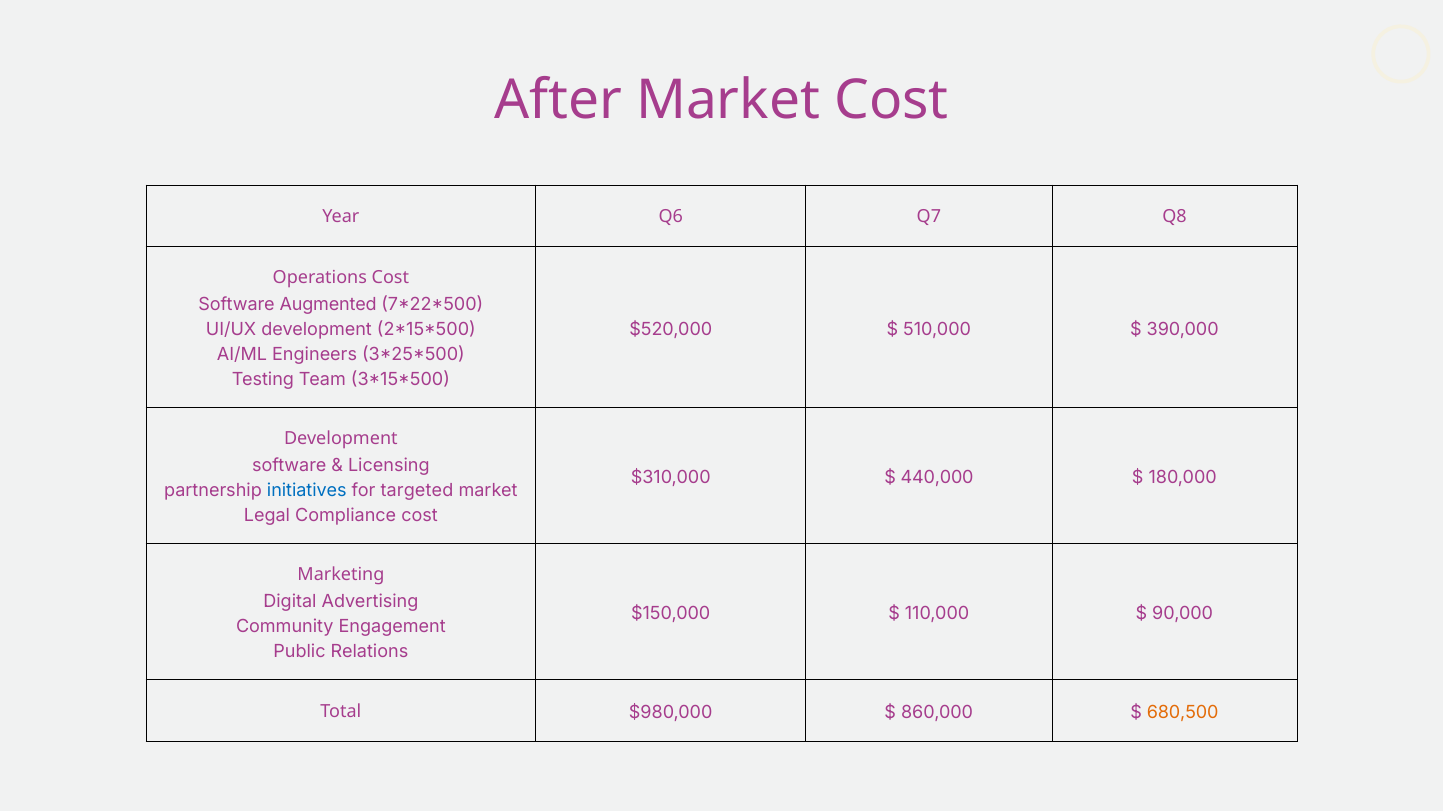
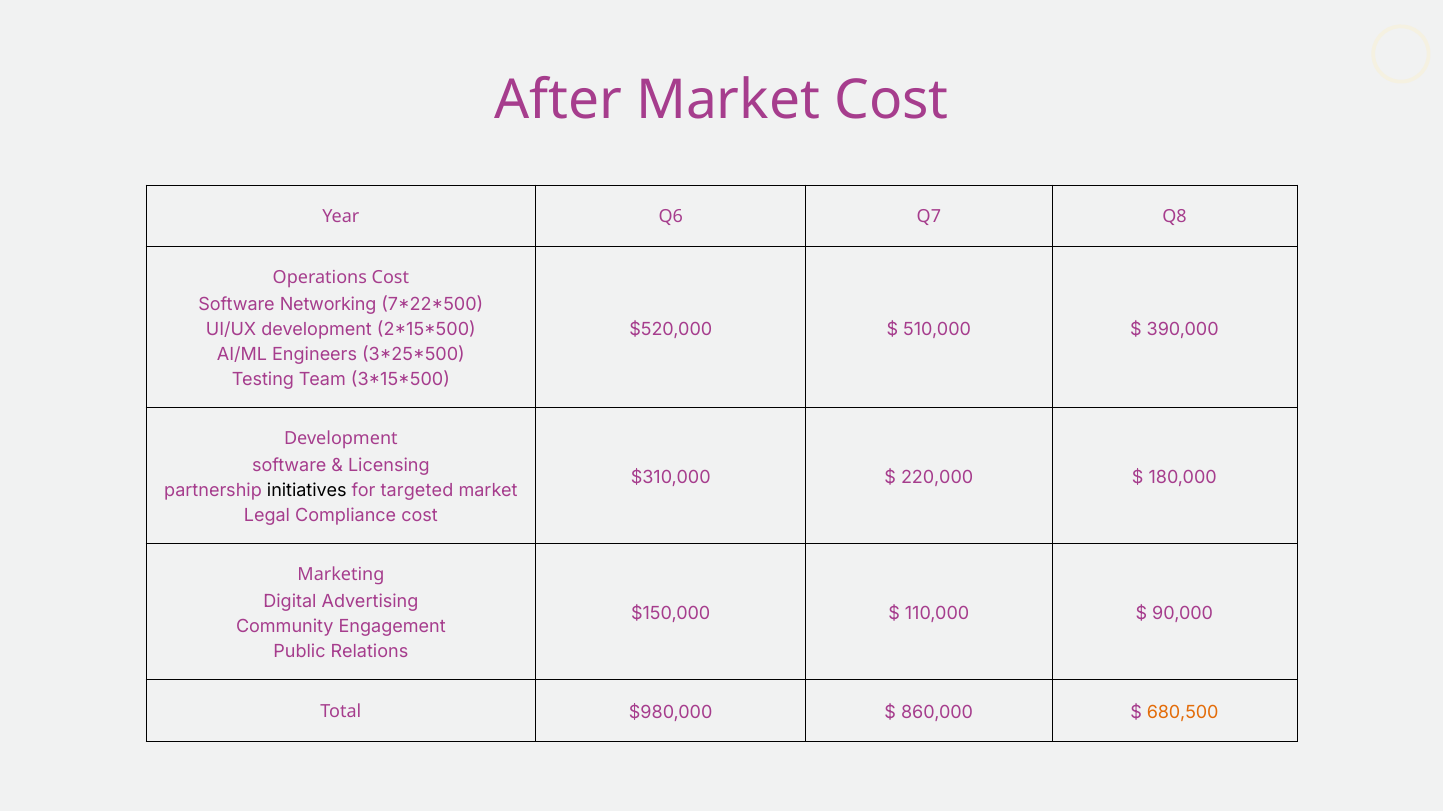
Augmented: Augmented -> Networking
440,000: 440,000 -> 220,000
initiatives colour: blue -> black
